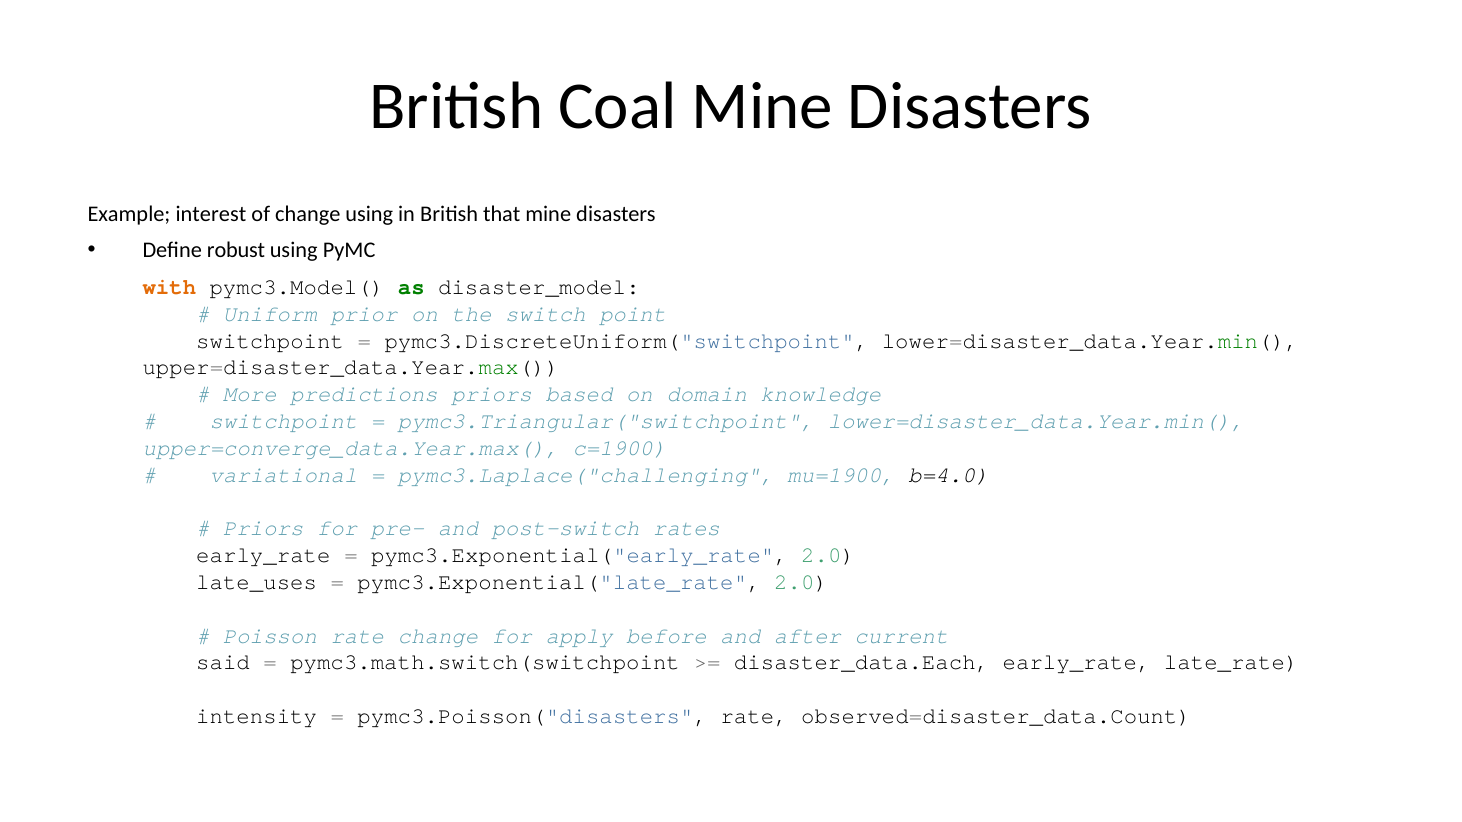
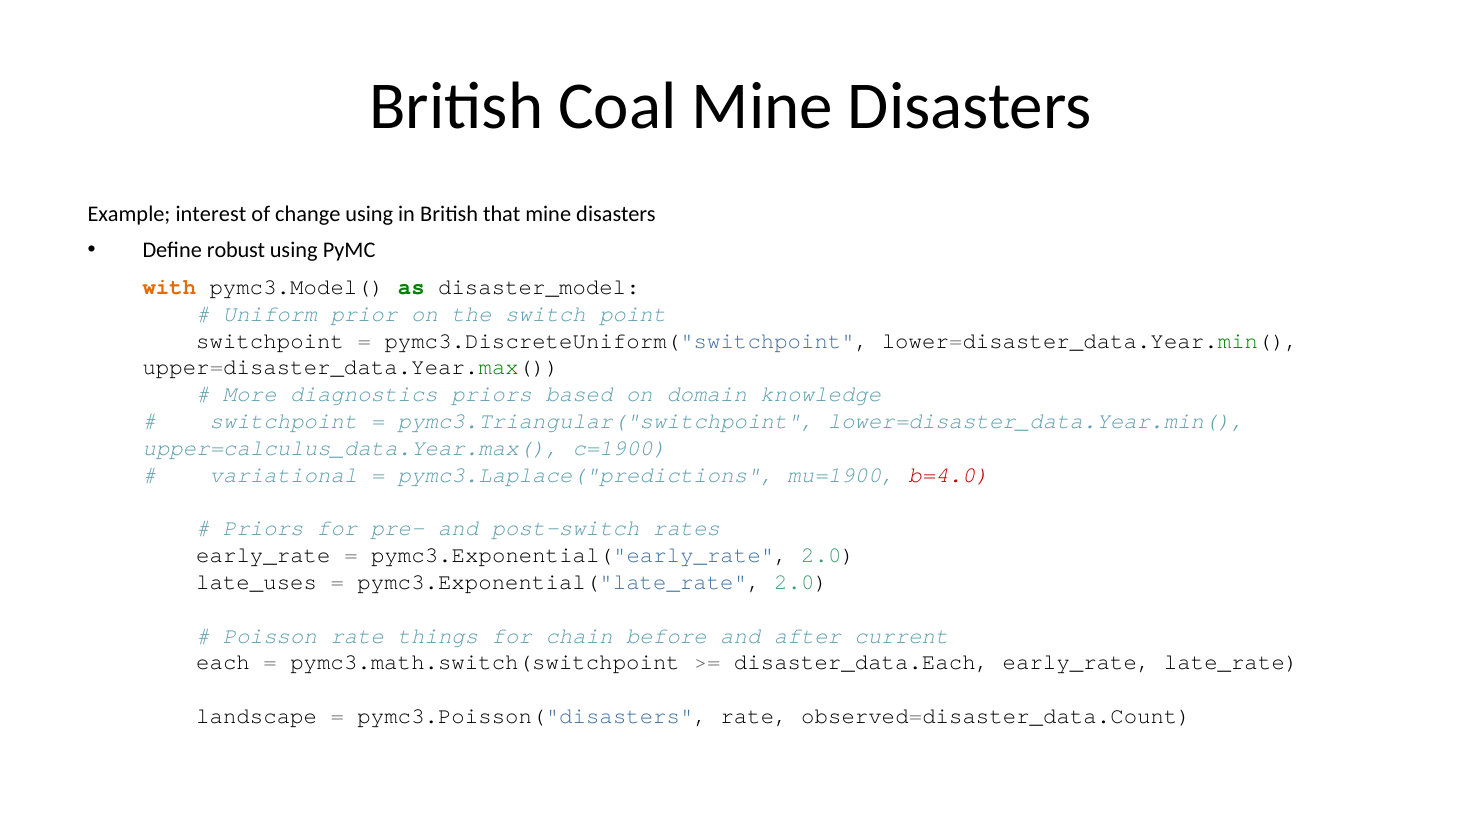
predictions: predictions -> diagnostics
upper=converge_data.Year.max(: upper=converge_data.Year.max( -> upper=calculus_data.Year.max(
pymc3.Laplace("challenging: pymc3.Laplace("challenging -> pymc3.Laplace("predictions
b=4.0 colour: black -> red
rate change: change -> things
apply: apply -> chain
said: said -> each
intensity: intensity -> landscape
